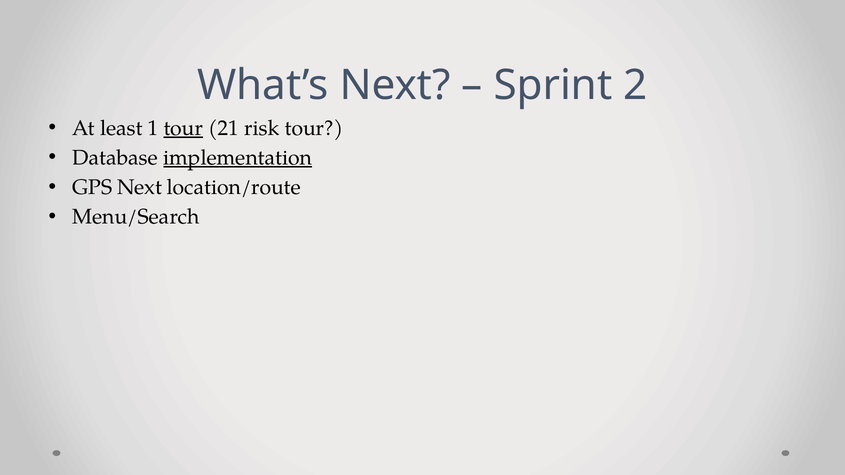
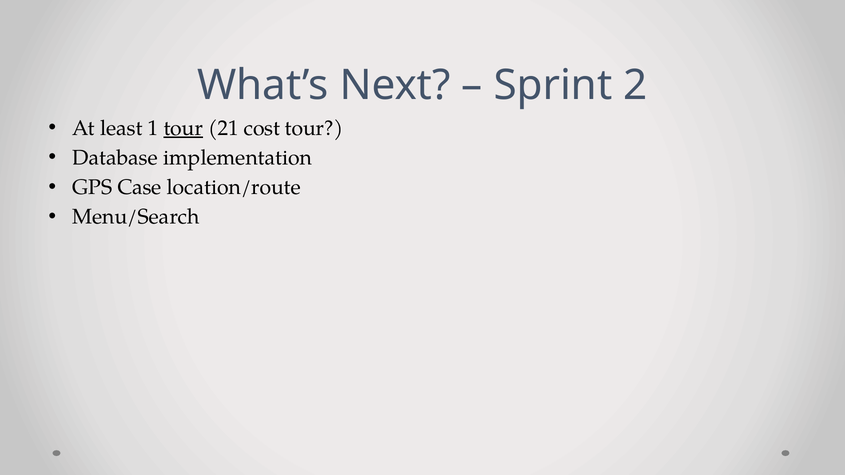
risk: risk -> cost
implementation underline: present -> none
GPS Next: Next -> Case
